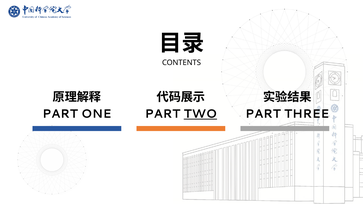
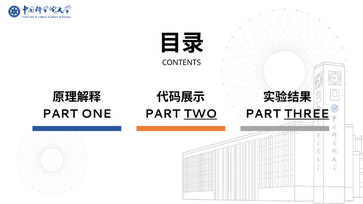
THREE underline: none -> present
